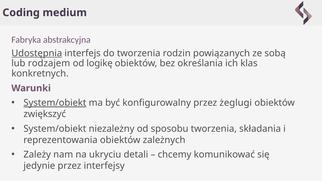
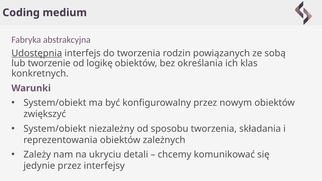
rodzajem: rodzajem -> tworzenie
System/obiekt at (55, 103) underline: present -> none
żeglugi: żeglugi -> nowym
